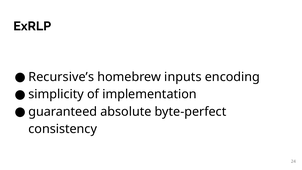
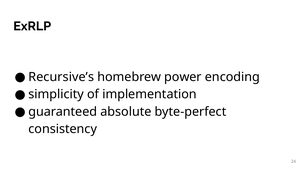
inputs: inputs -> power
